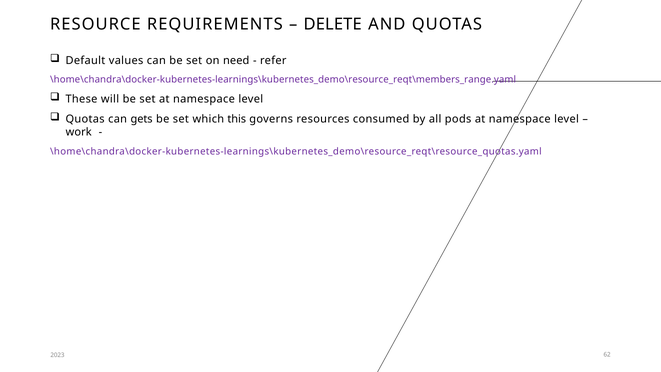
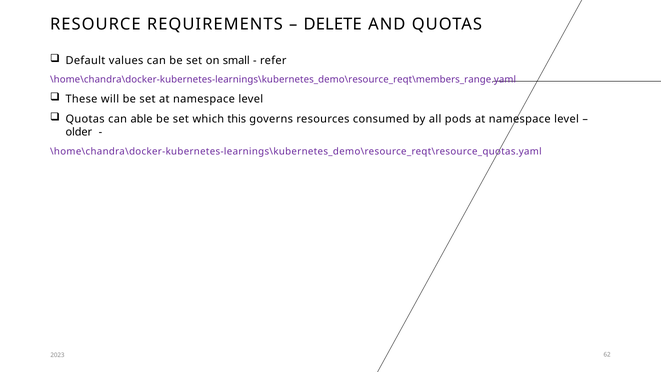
need: need -> small
gets: gets -> able
work: work -> older
